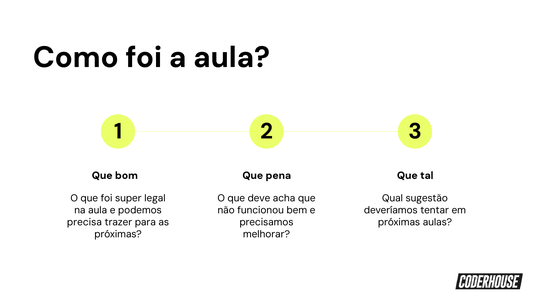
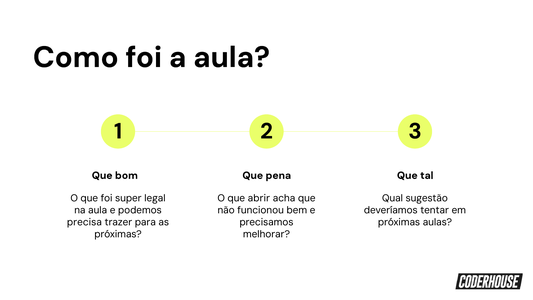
deve: deve -> abrir
